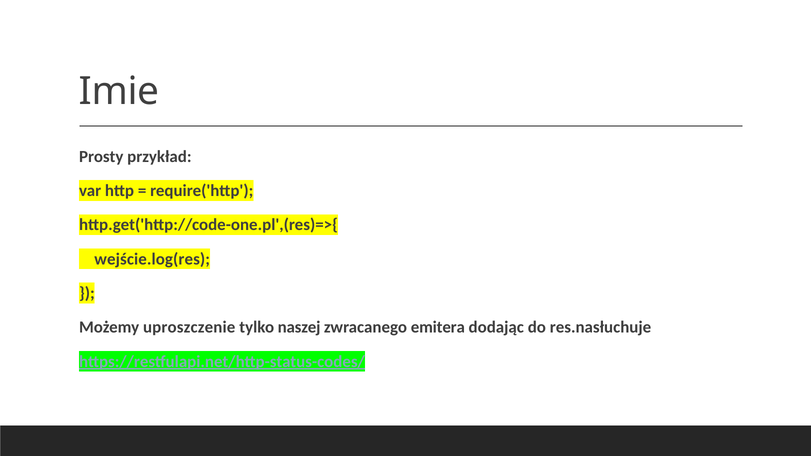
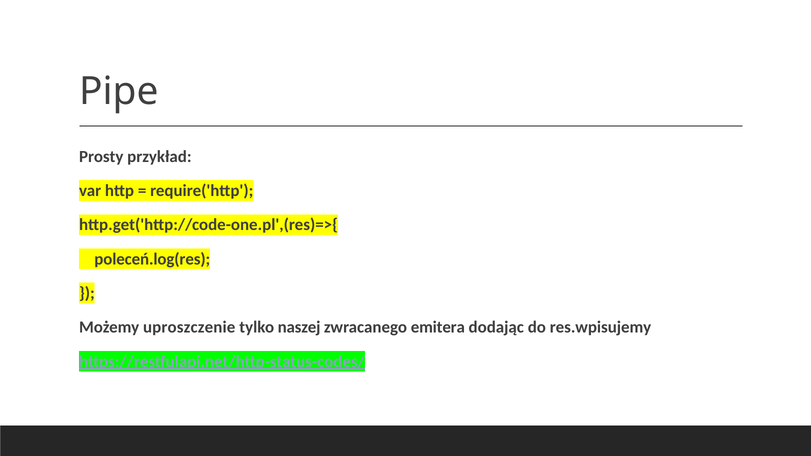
Imie: Imie -> Pipe
wejście.log(res: wejście.log(res -> poleceń.log(res
res.nasłuchuje: res.nasłuchuje -> res.wpisujemy
